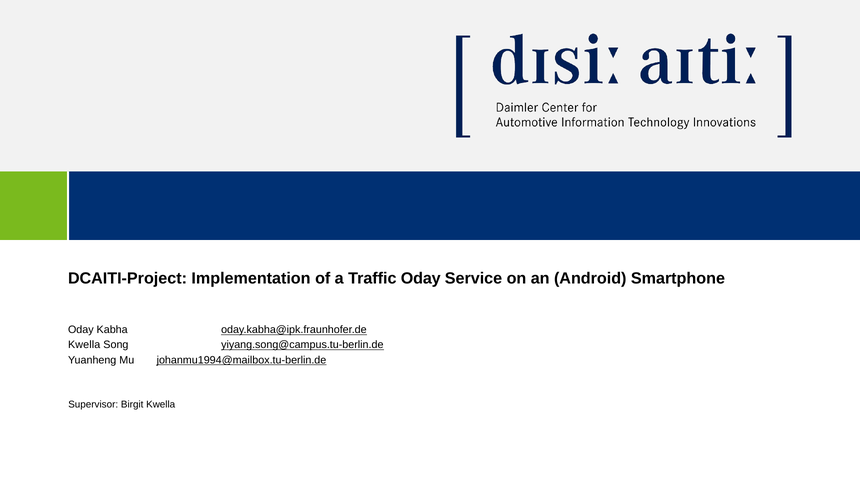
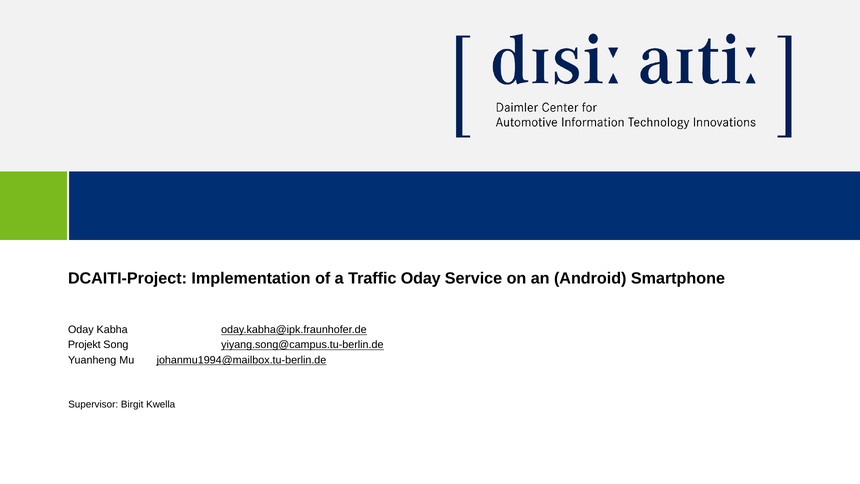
Kwella at (84, 345): Kwella -> Projekt
